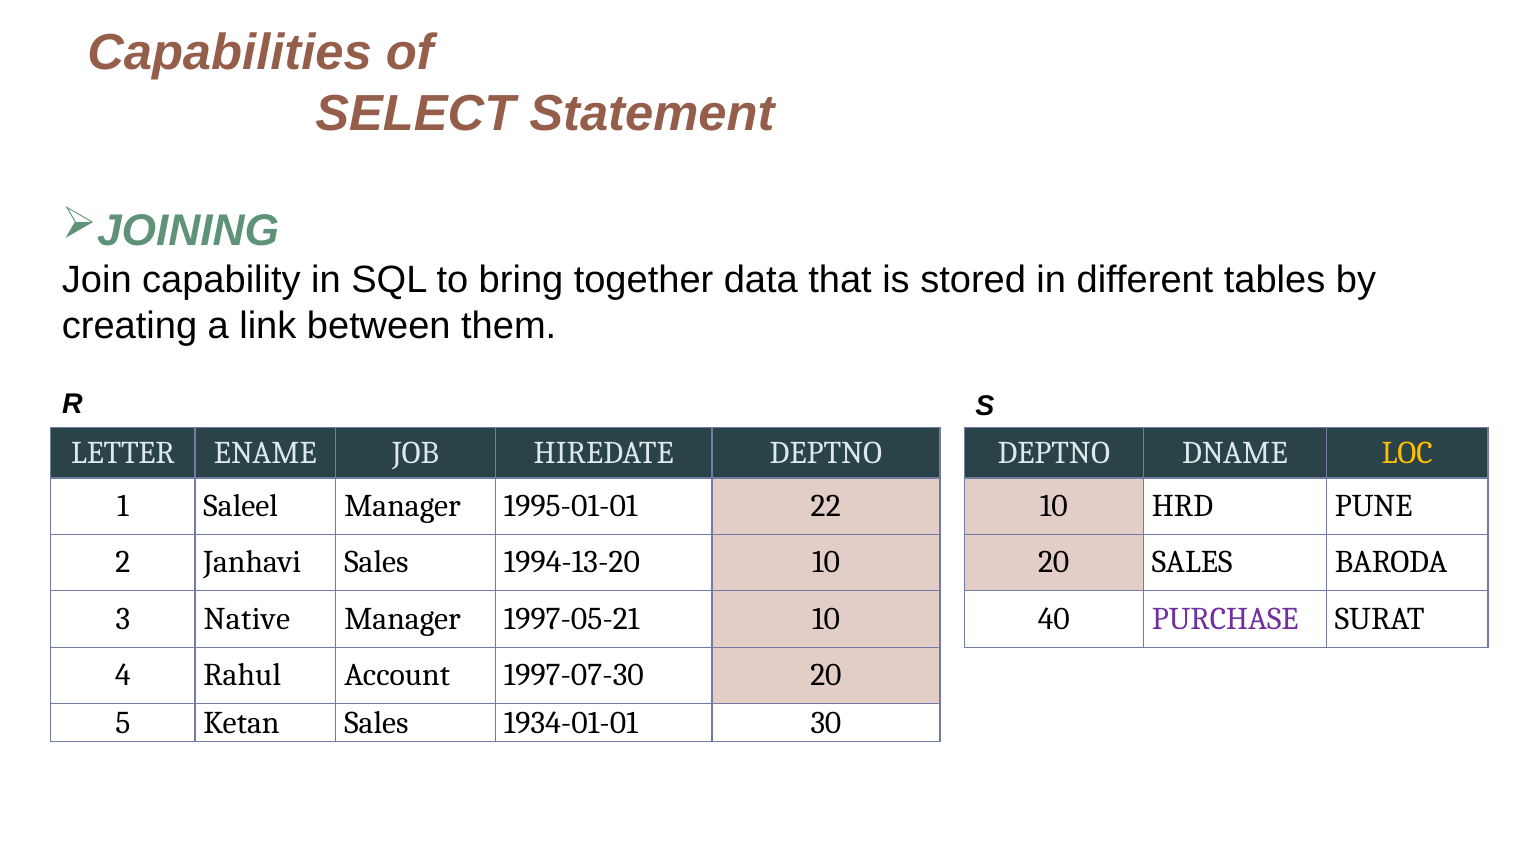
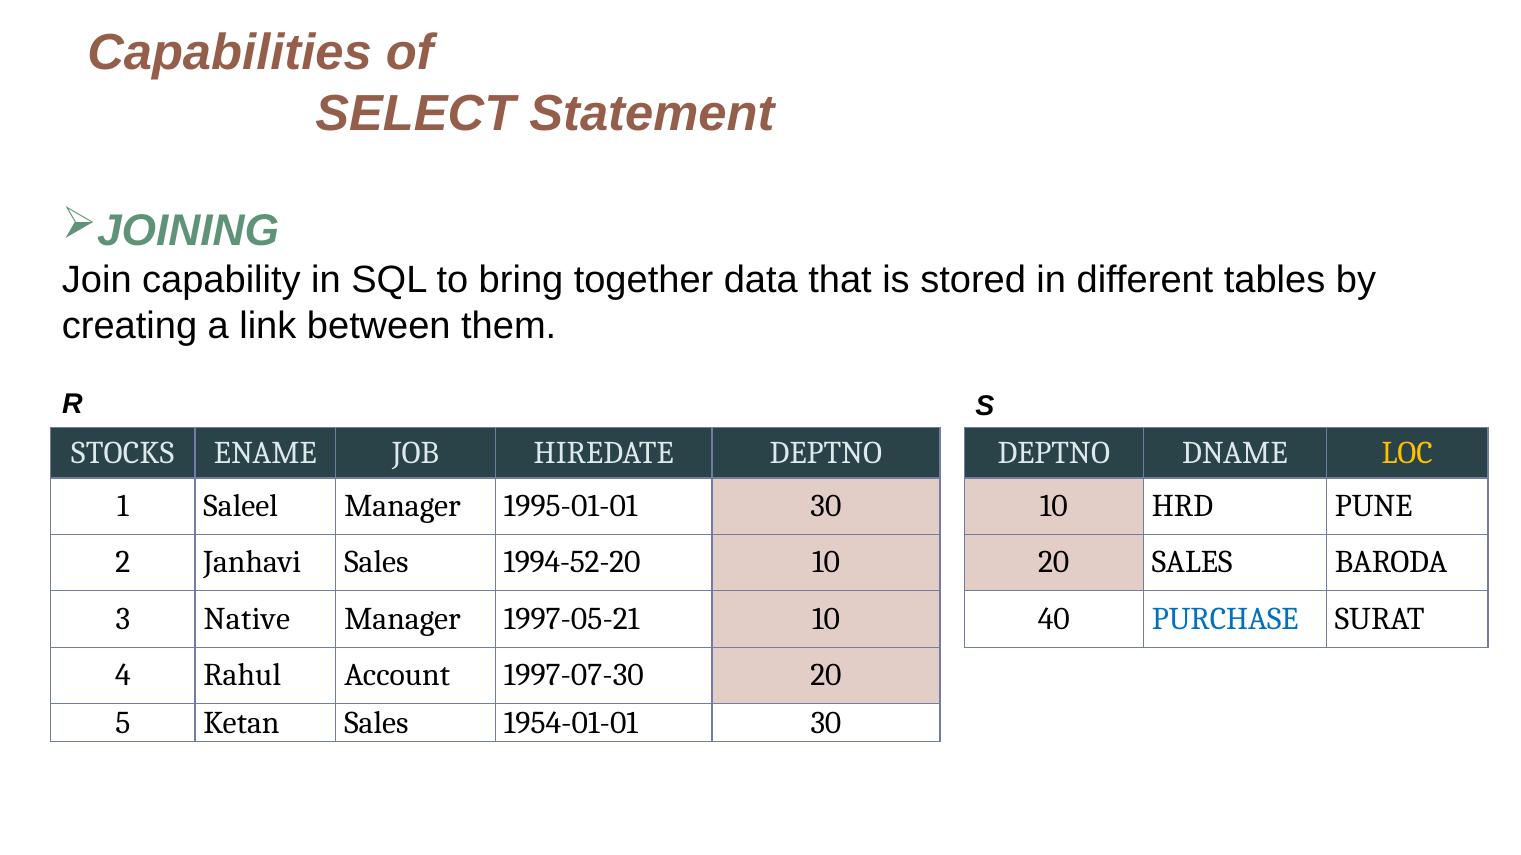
LETTER: LETTER -> STOCKS
1995-01-01 22: 22 -> 30
1994-13-20: 1994-13-20 -> 1994-52-20
PURCHASE colour: purple -> blue
1934-01-01: 1934-01-01 -> 1954-01-01
